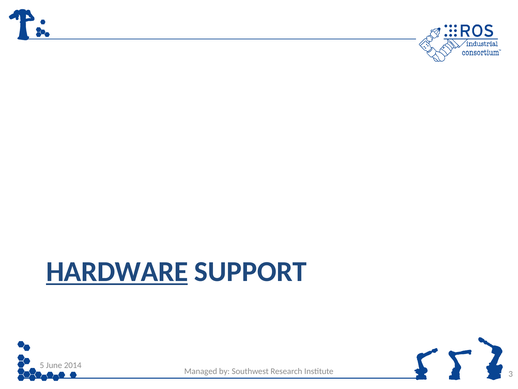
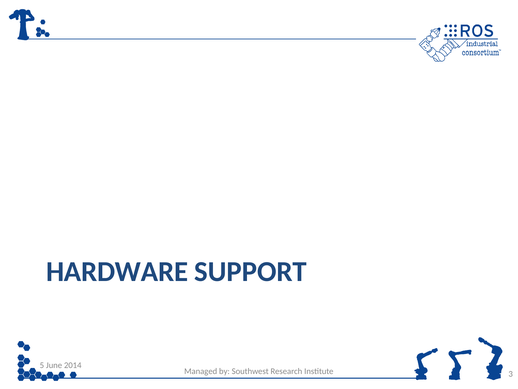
HARDWARE underline: present -> none
